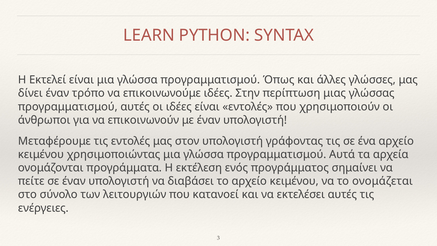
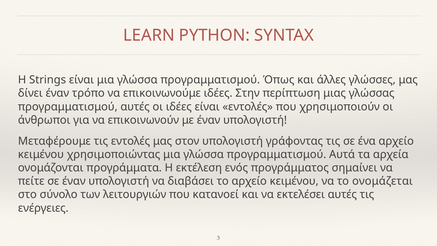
Εκτελεί: Εκτελεί -> Strings
